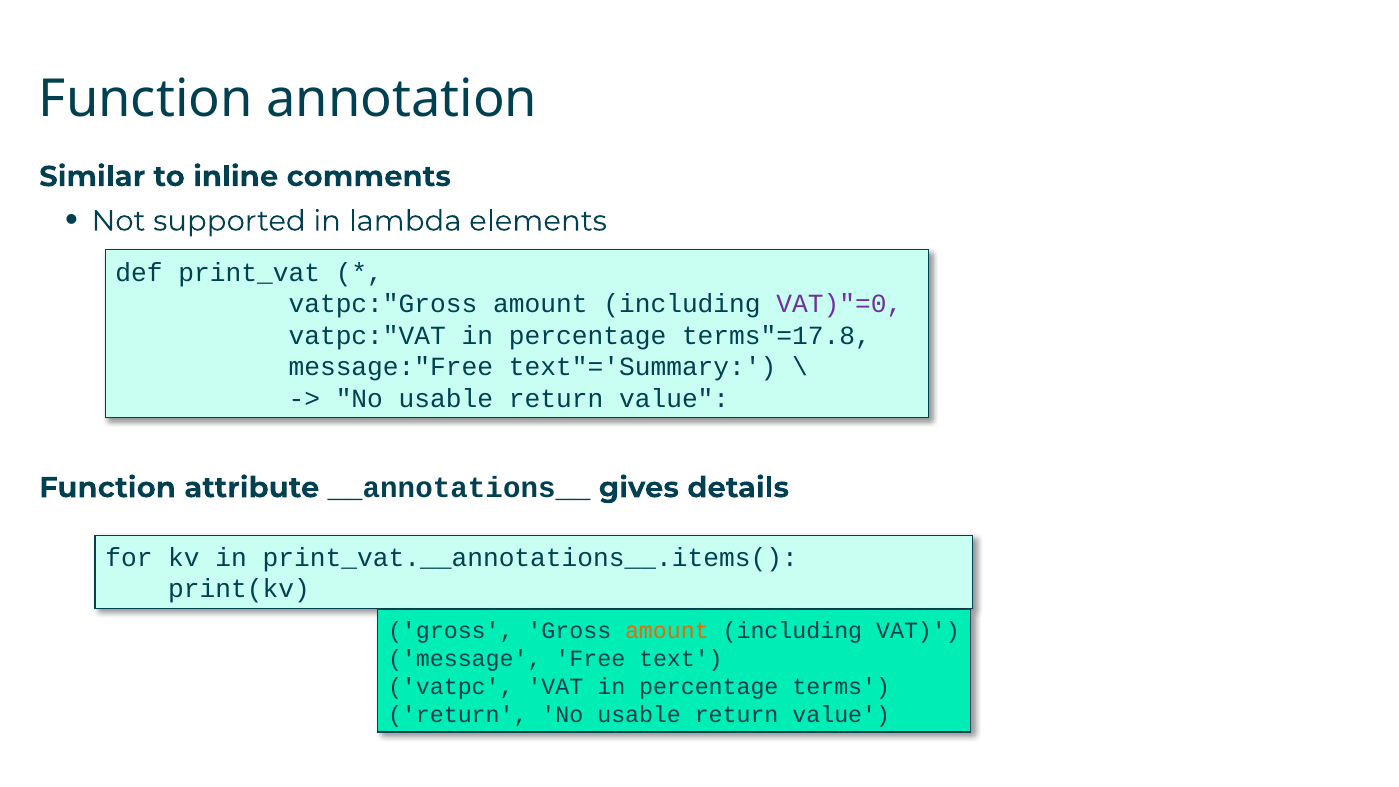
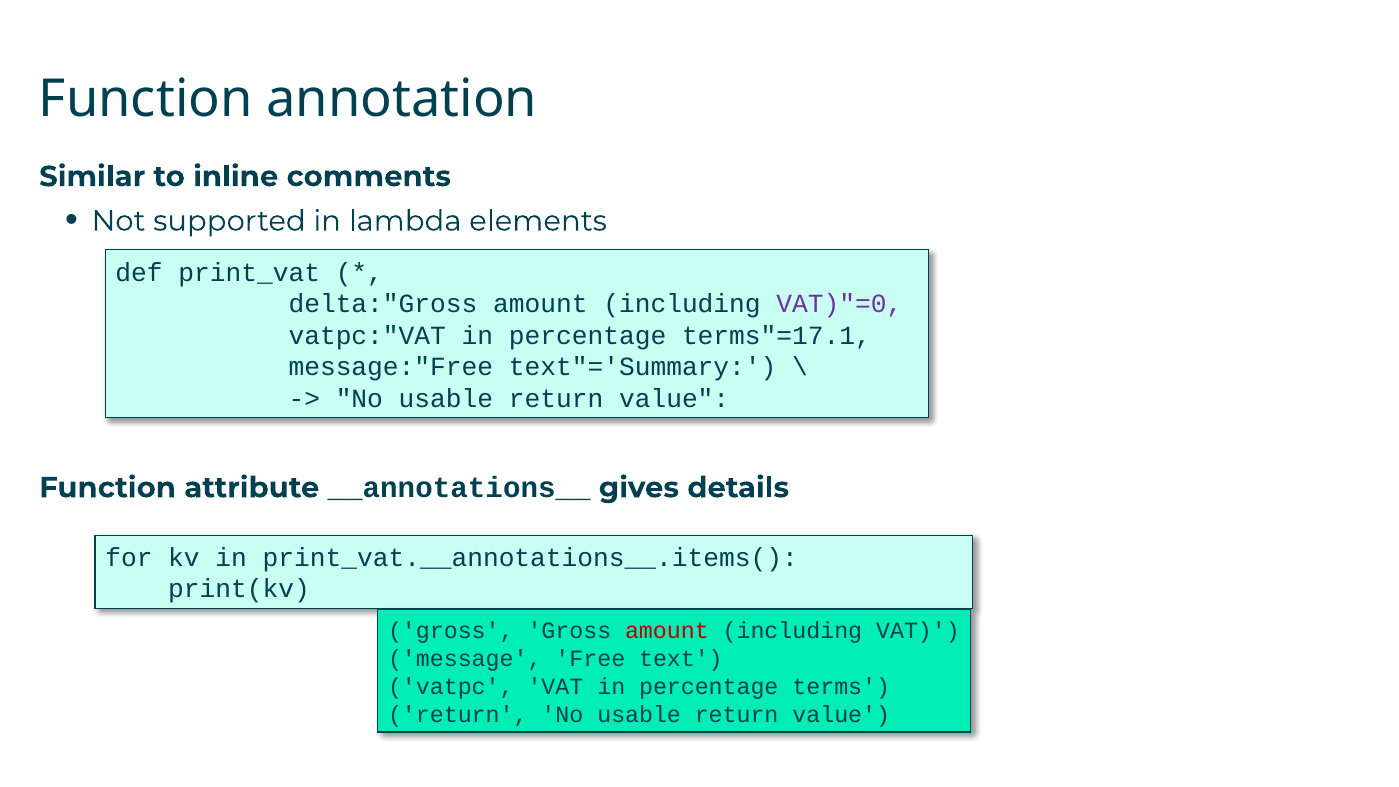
vatpc:"Gross: vatpc:"Gross -> delta:"Gross
terms"=17.8: terms"=17.8 -> terms"=17.1
amount at (667, 631) colour: orange -> red
